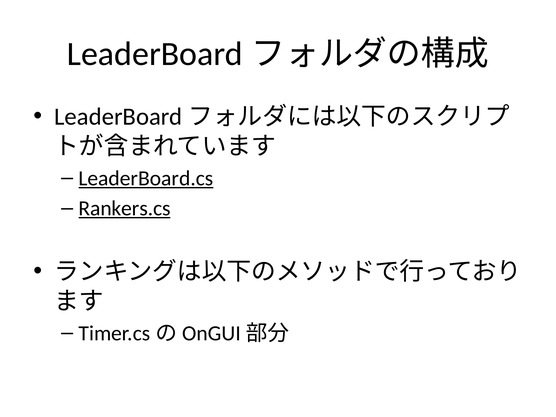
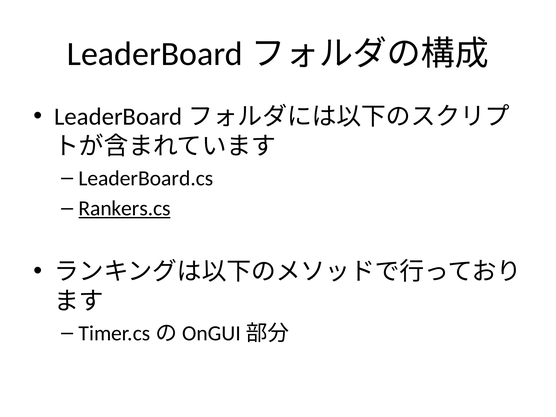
LeaderBoard.cs underline: present -> none
